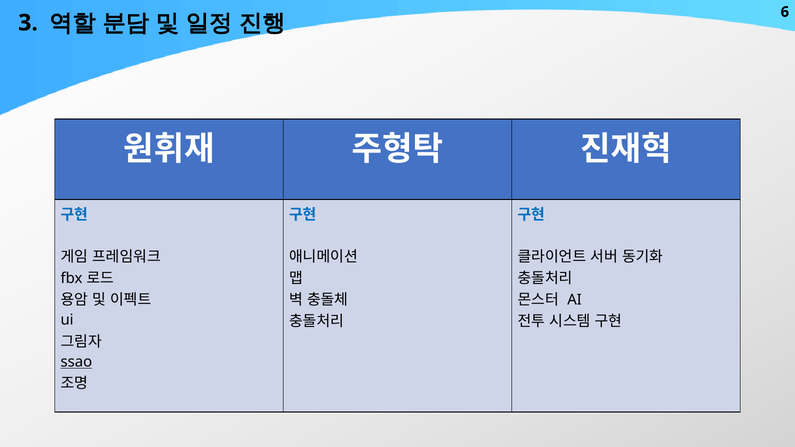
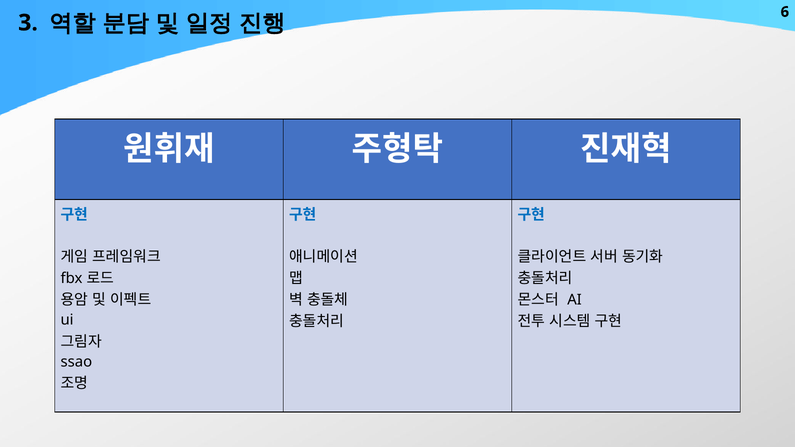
ssao underline: present -> none
